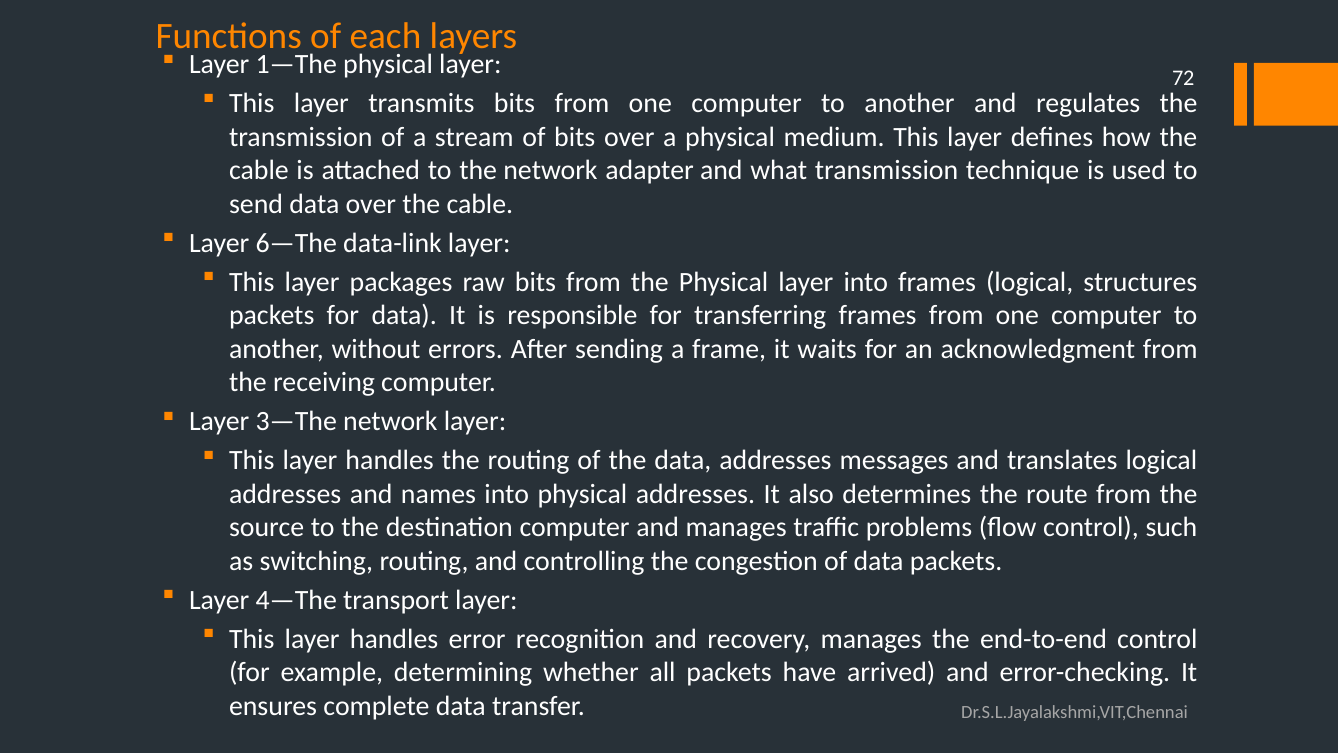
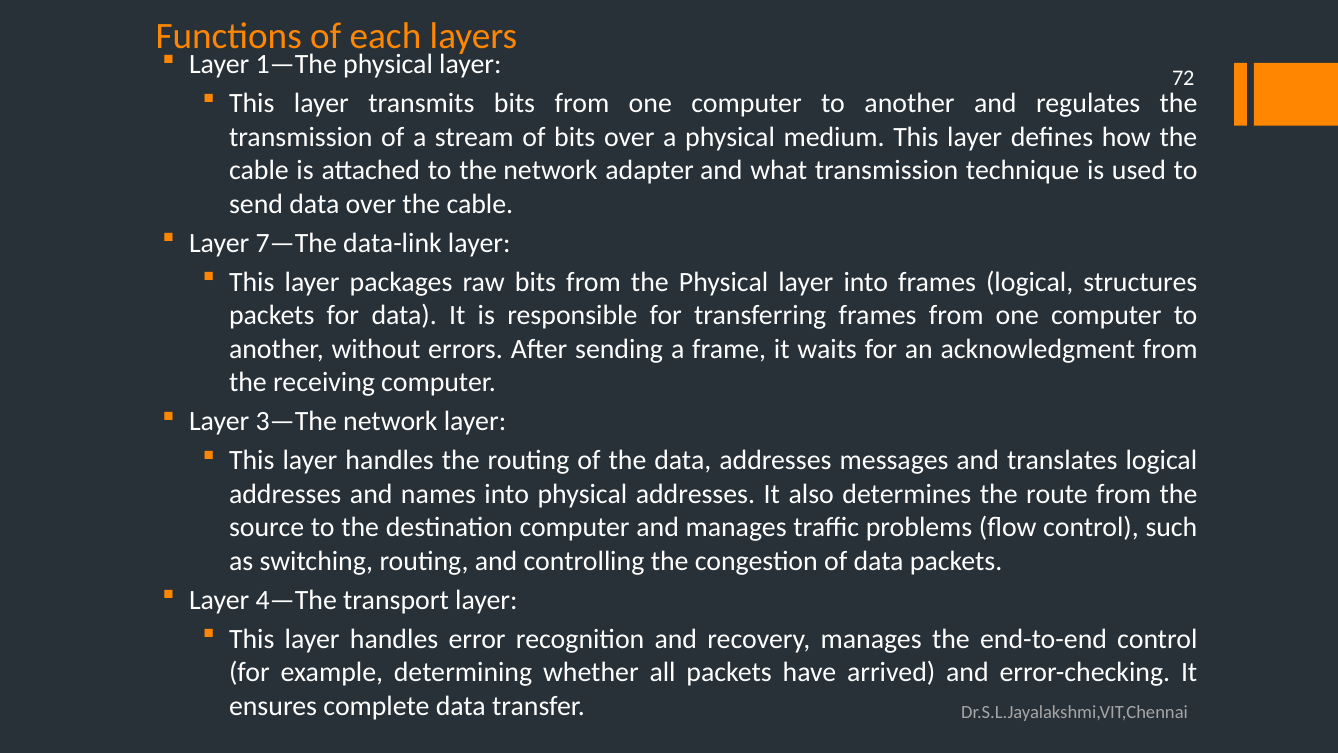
6—The: 6—The -> 7—The
